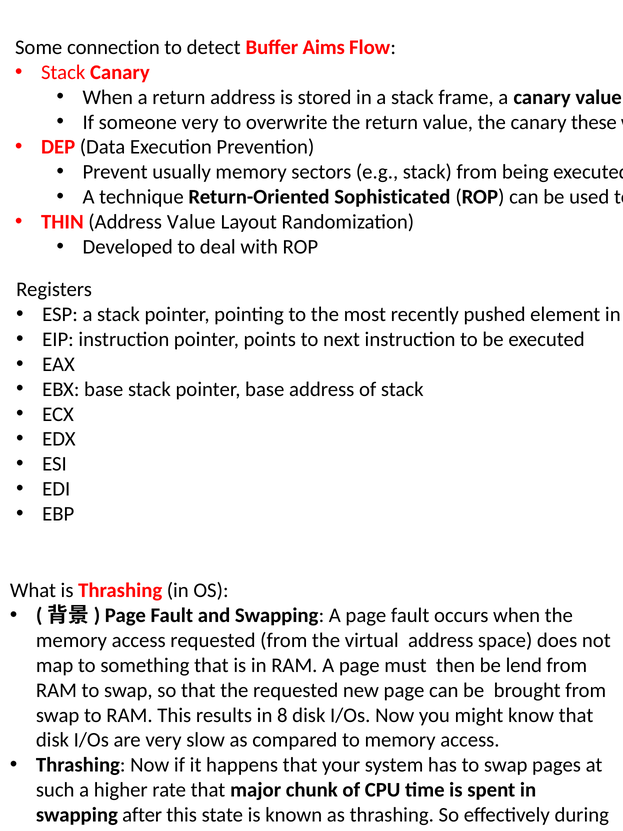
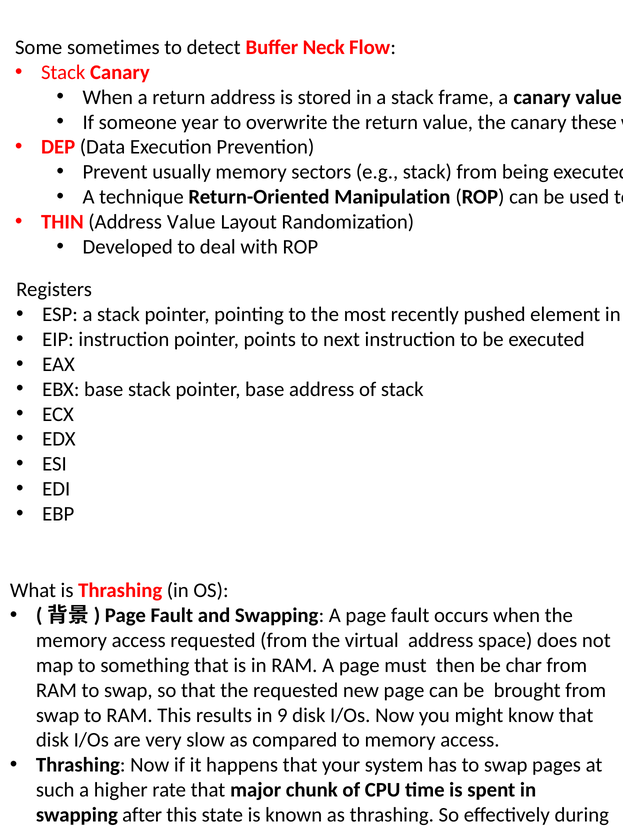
connection: connection -> sometimes
Aims: Aims -> Neck
someone very: very -> year
Sophisticated: Sophisticated -> Manipulation
lend: lend -> char
8: 8 -> 9
